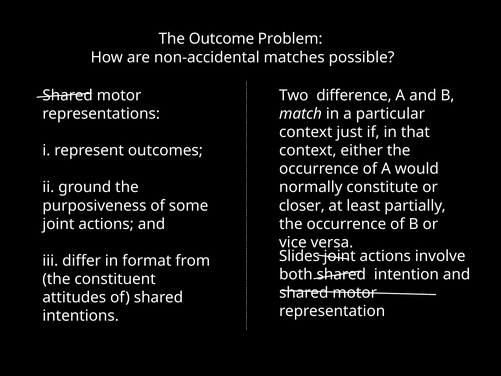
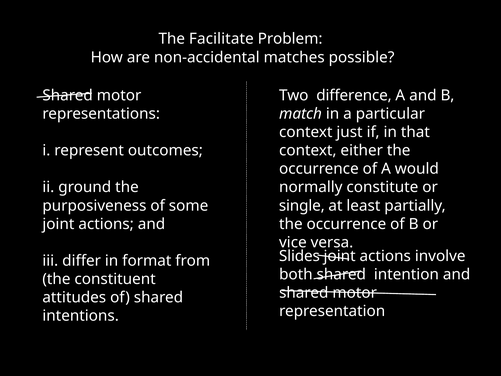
Outcome: Outcome -> Facilitate
closer: closer -> single
